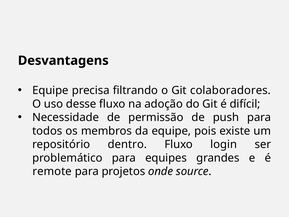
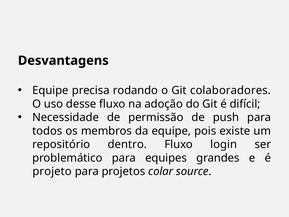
filtrando: filtrando -> rodando
remote: remote -> projeto
onde: onde -> colar
